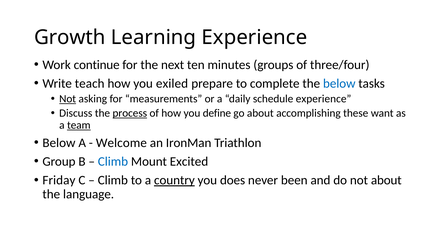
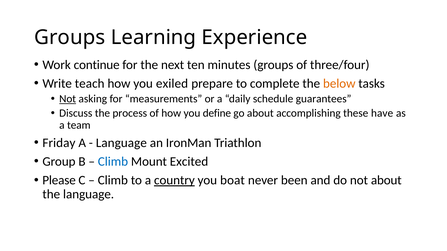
Growth at (70, 38): Growth -> Groups
below at (339, 84) colour: blue -> orange
schedule experience: experience -> guarantees
process underline: present -> none
want: want -> have
team underline: present -> none
Below at (59, 143): Below -> Friday
Welcome at (121, 143): Welcome -> Language
Friday: Friday -> Please
does: does -> boat
